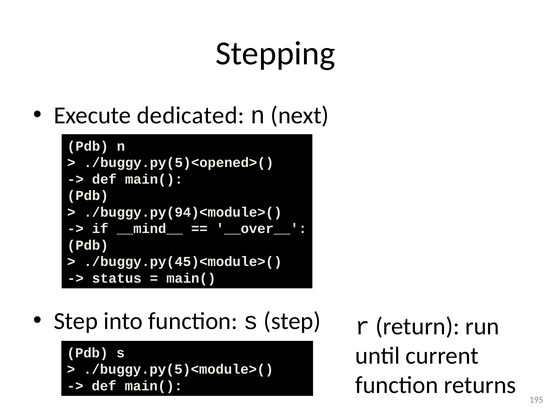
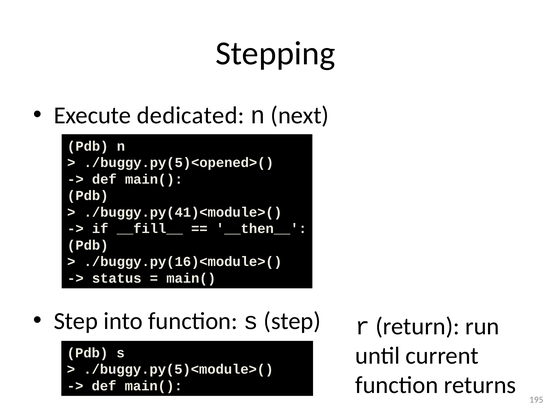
./buggy.py(94)<module>(: ./buggy.py(94)<module>( -> ./buggy.py(41)<module>(
__mind__: __mind__ -> __fill__
__over__: __over__ -> __then__
./buggy.py(45)<module>(: ./buggy.py(45)<module>( -> ./buggy.py(16)<module>(
